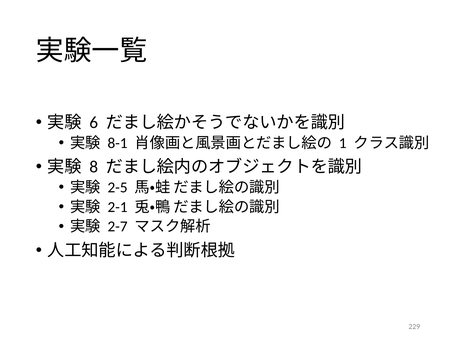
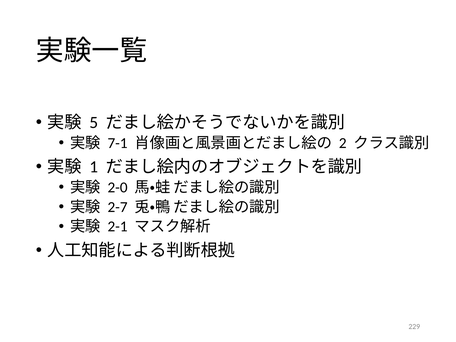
6: 6 -> 5
8-1: 8-1 -> 7-1
1: 1 -> 2
8: 8 -> 1
2-5: 2-5 -> 2-0
2-1: 2-1 -> 2-7
2-7: 2-7 -> 2-1
